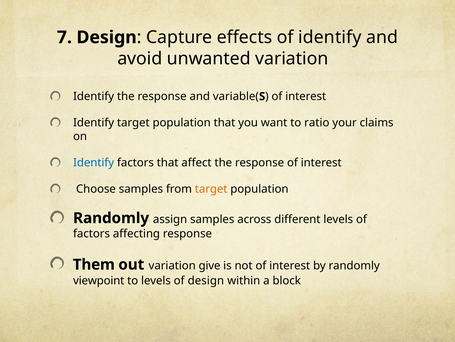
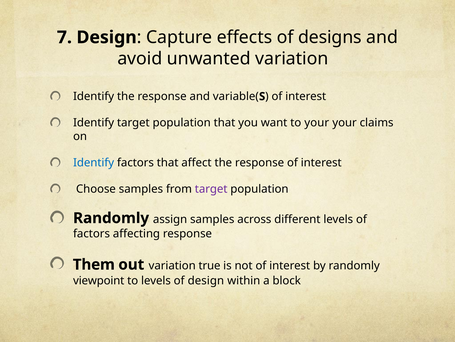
of identify: identify -> designs
to ratio: ratio -> your
target at (211, 189) colour: orange -> purple
give: give -> true
